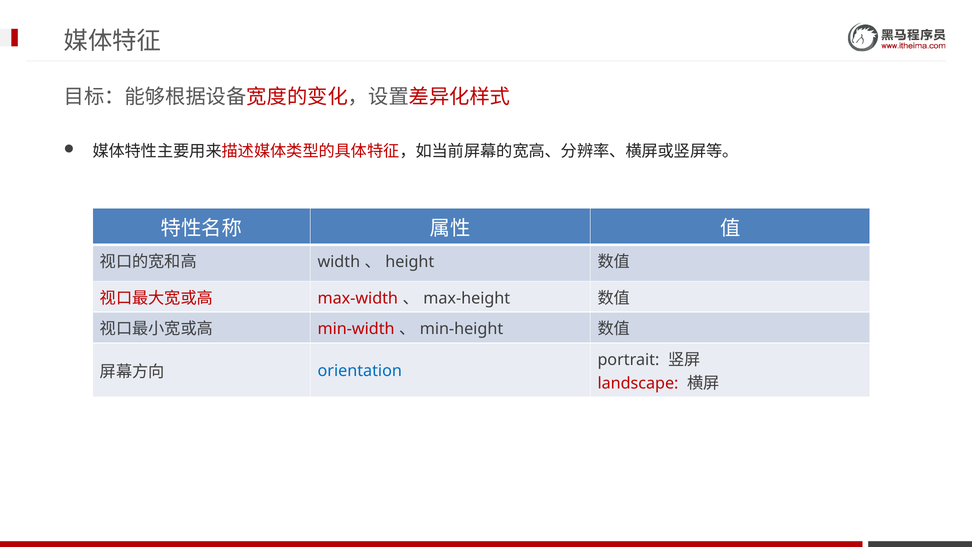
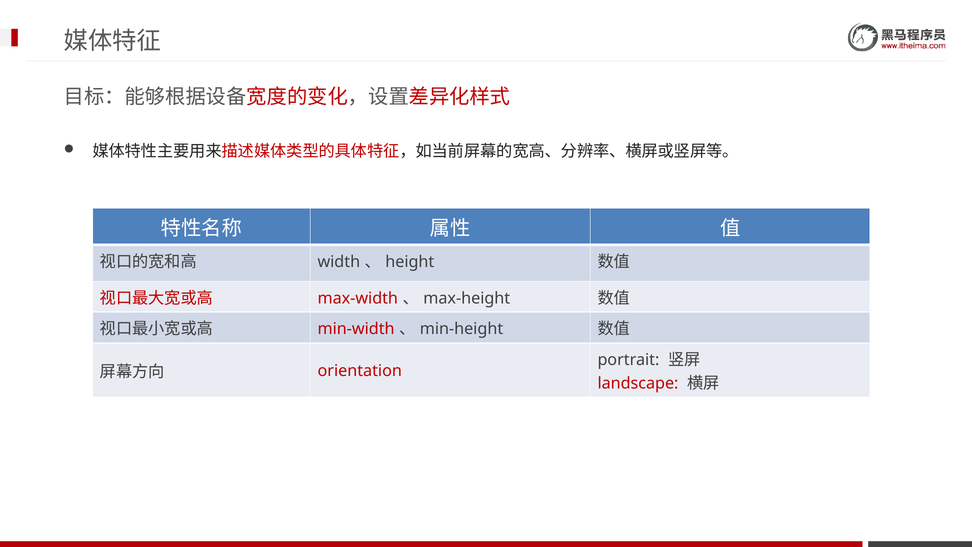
orientation colour: blue -> red
